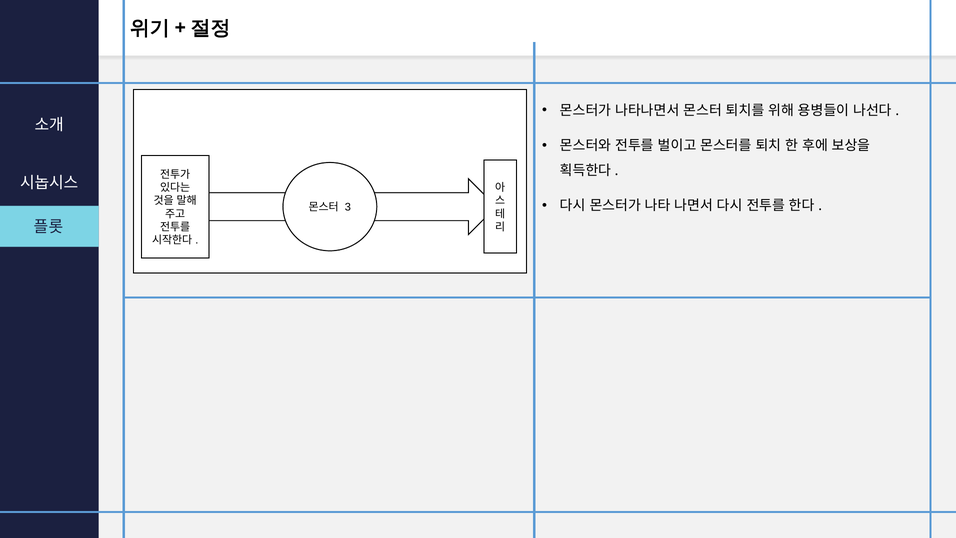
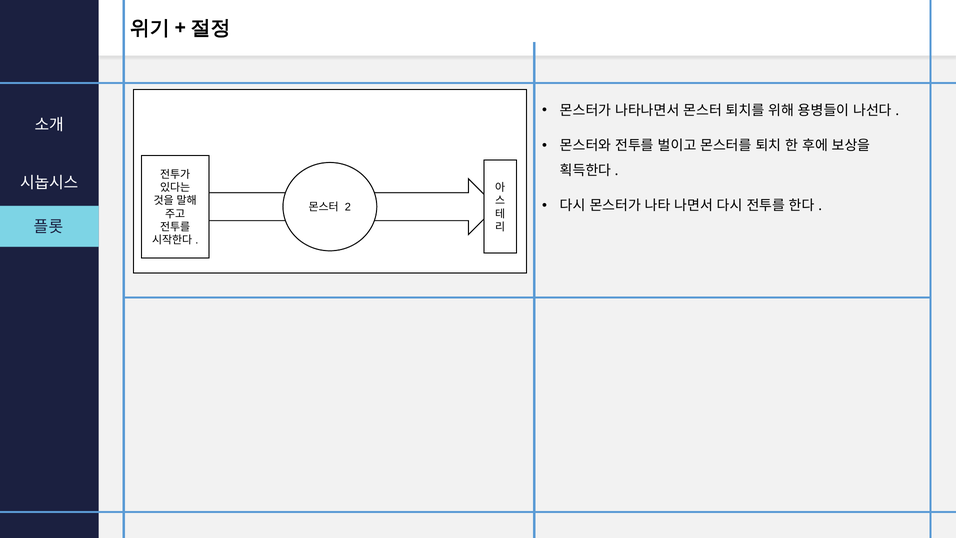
3: 3 -> 2
